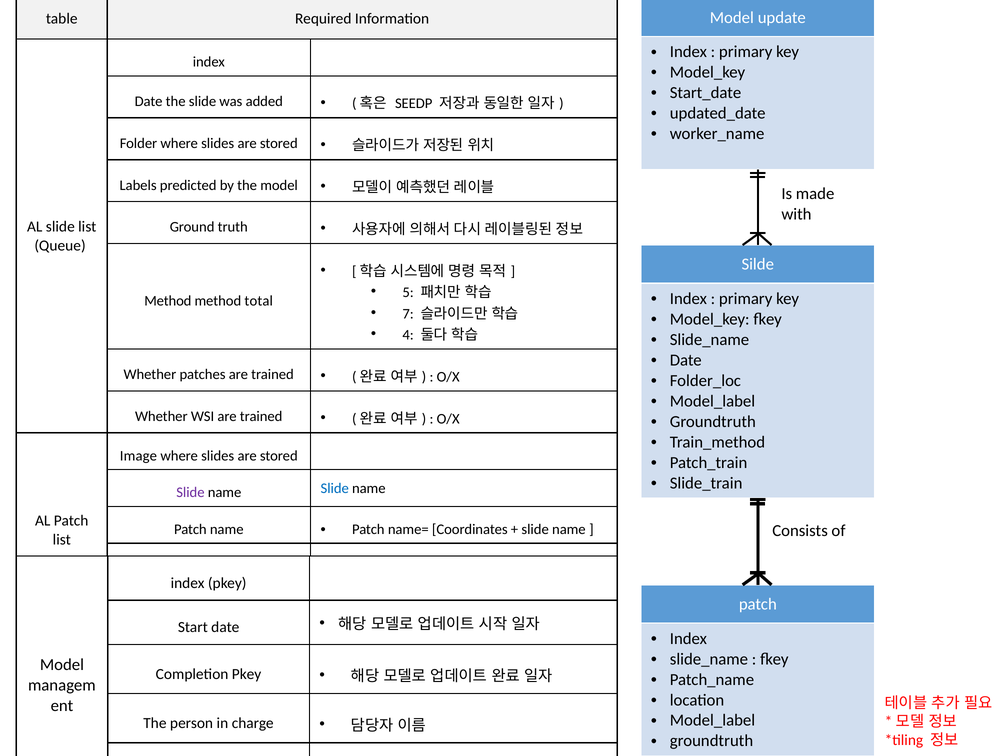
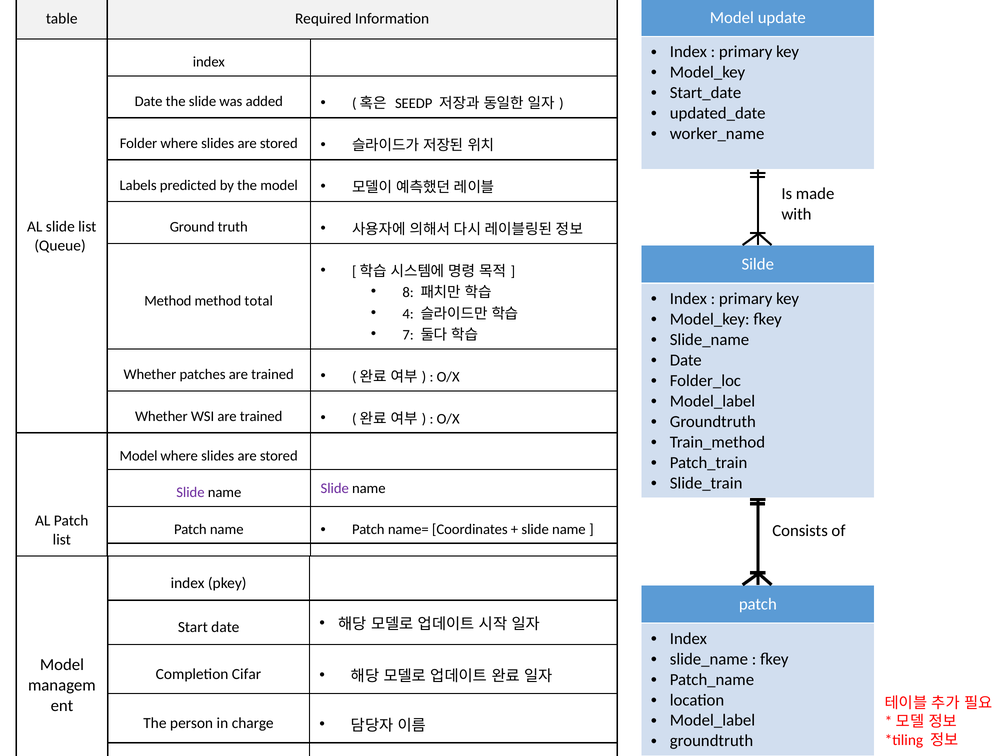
5: 5 -> 8
7: 7 -> 4
4: 4 -> 7
Image at (138, 455): Image -> Model
Slide at (335, 488) colour: blue -> purple
Completion Pkey: Pkey -> Cifar
